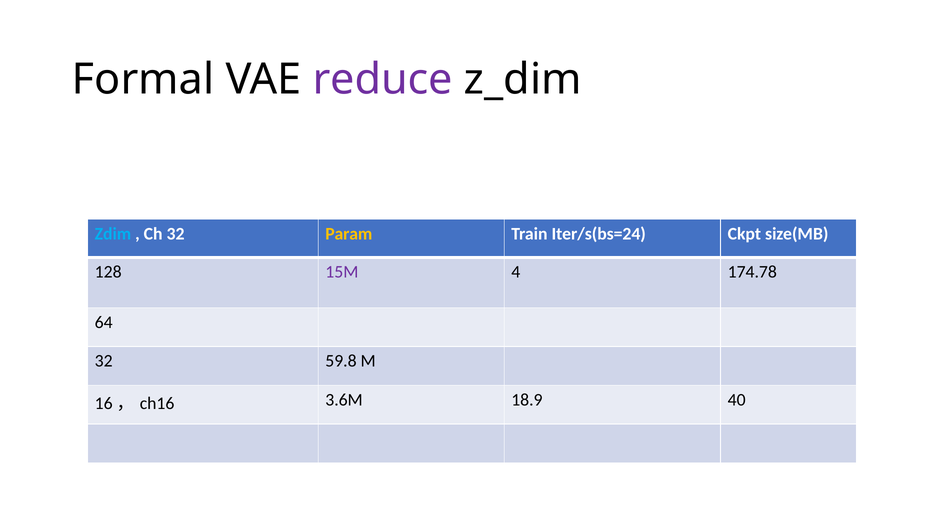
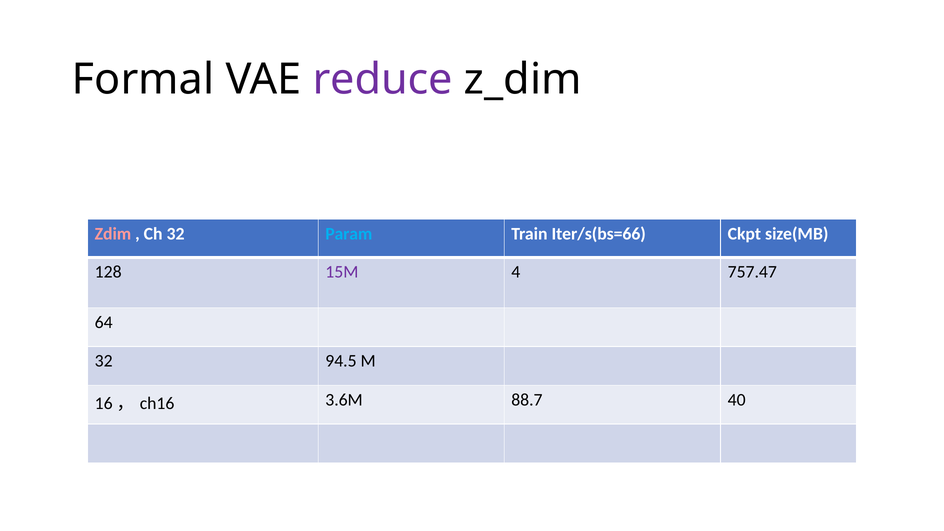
Zdim colour: light blue -> pink
Param colour: yellow -> light blue
Iter/s(bs=24: Iter/s(bs=24 -> Iter/s(bs=66
174.78: 174.78 -> 757.47
59.8: 59.8 -> 94.5
18.9: 18.9 -> 88.7
